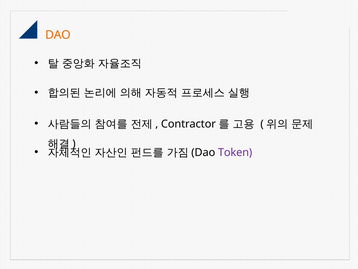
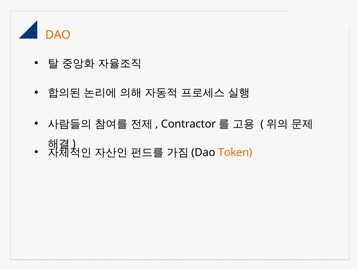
Token colour: purple -> orange
